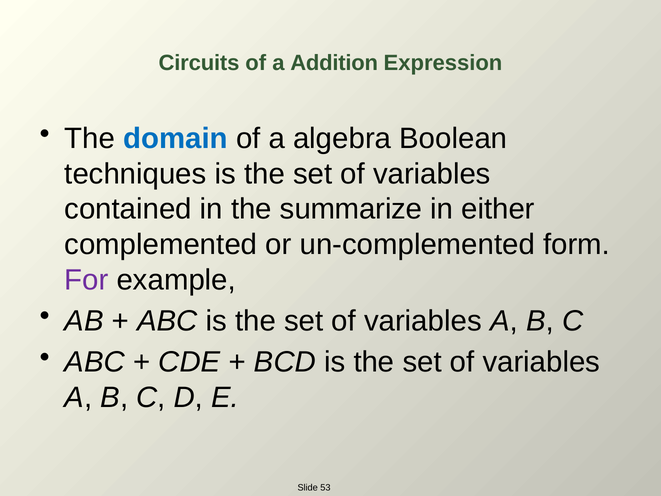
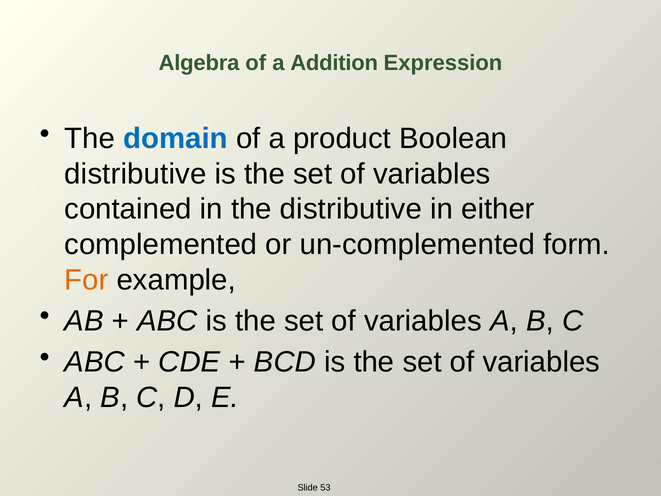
Circuits: Circuits -> Algebra
algebra: algebra -> product
techniques at (135, 174): techniques -> distributive
the summarize: summarize -> distributive
For colour: purple -> orange
